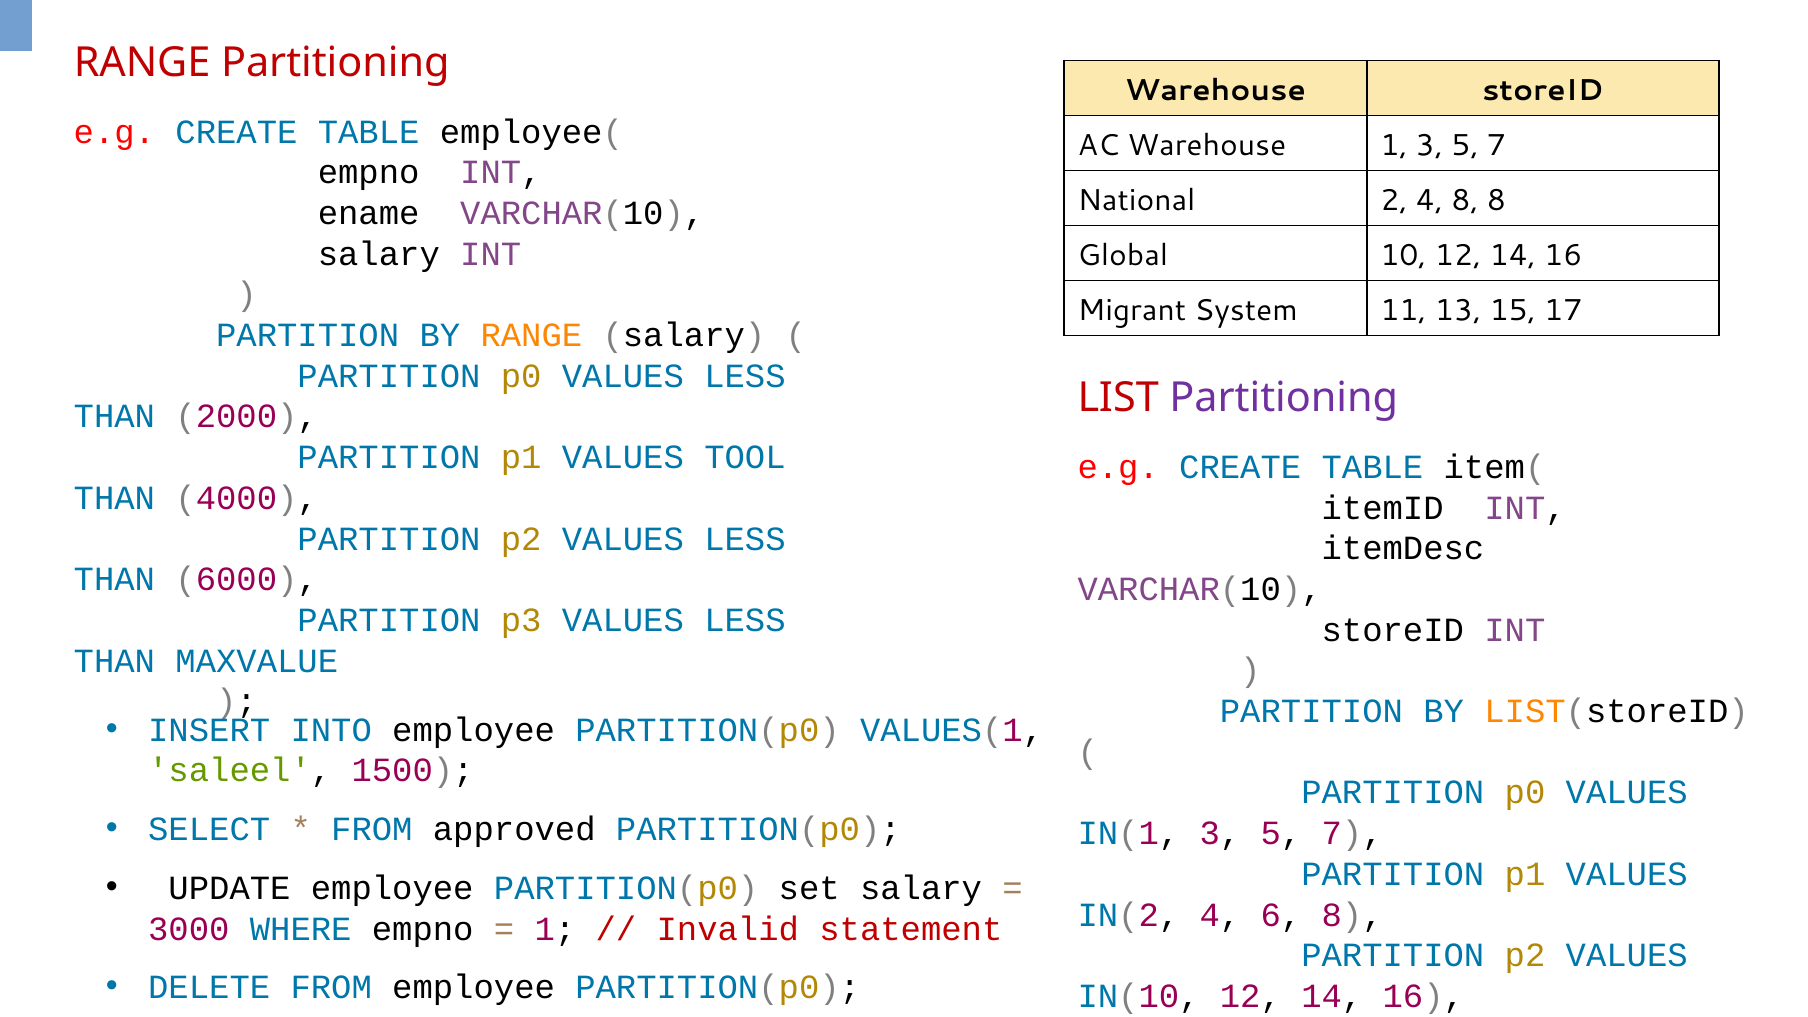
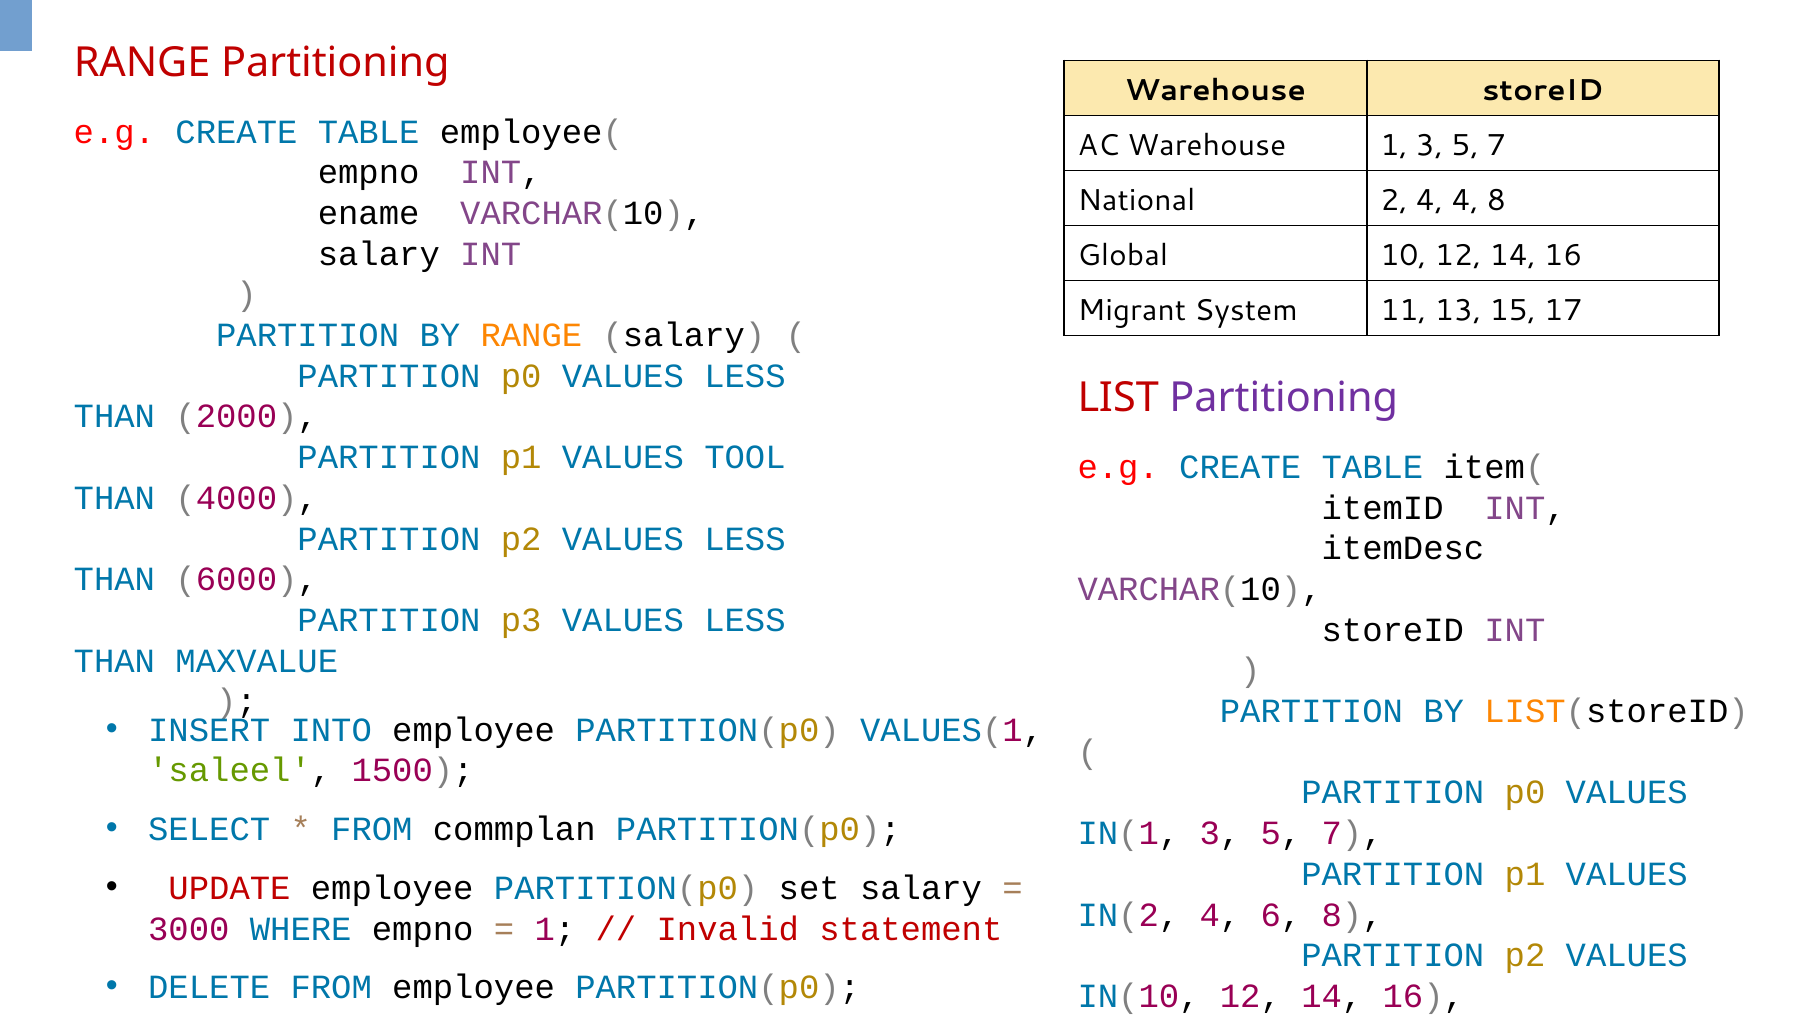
4 8: 8 -> 4
approved: approved -> commplan
UPDATE colour: black -> red
